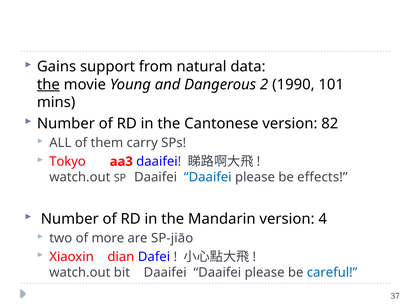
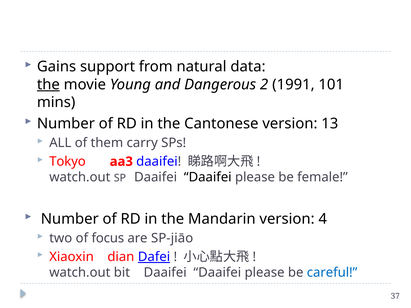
1990: 1990 -> 1991
82: 82 -> 13
Daaifei at (208, 177) colour: blue -> black
effects: effects -> female
more: more -> focus
Dafei underline: none -> present
